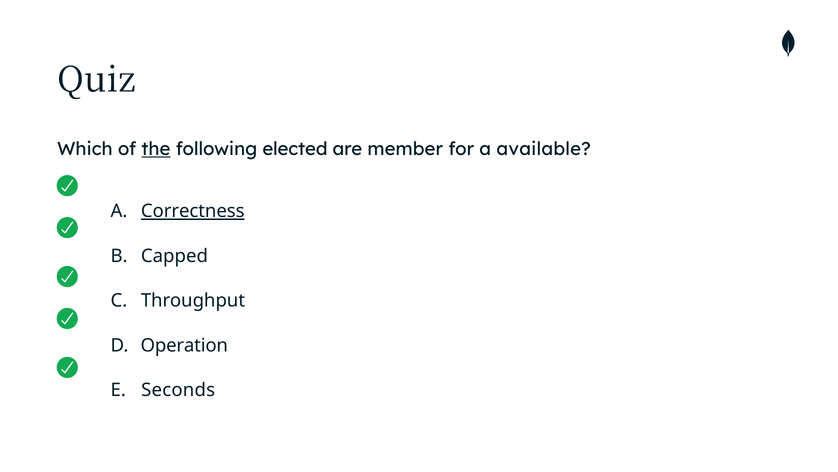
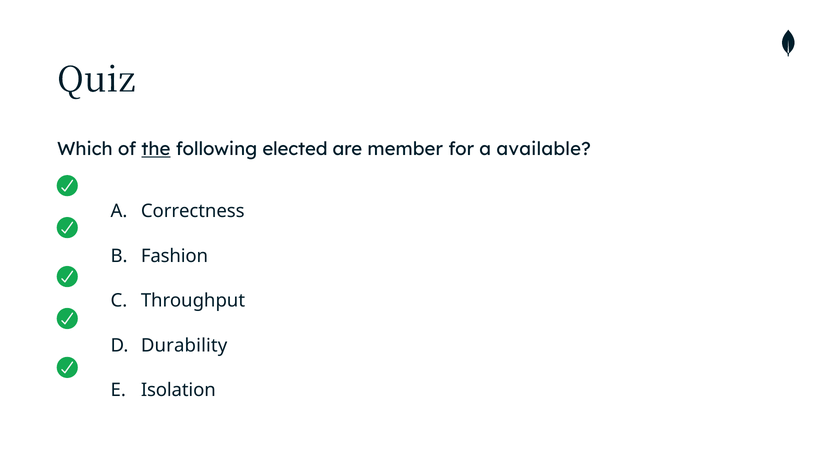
Correctness underline: present -> none
Capped: Capped -> Fashion
Operation: Operation -> Durability
Seconds: Seconds -> Isolation
